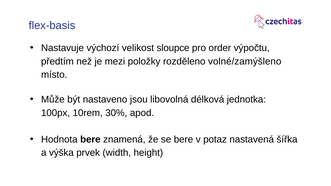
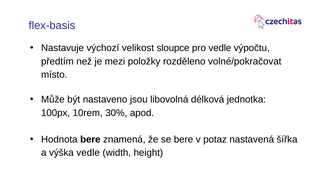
pro order: order -> vedle
volné/zamýšleno: volné/zamýšleno -> volné/pokračovat
výška prvek: prvek -> vedle
